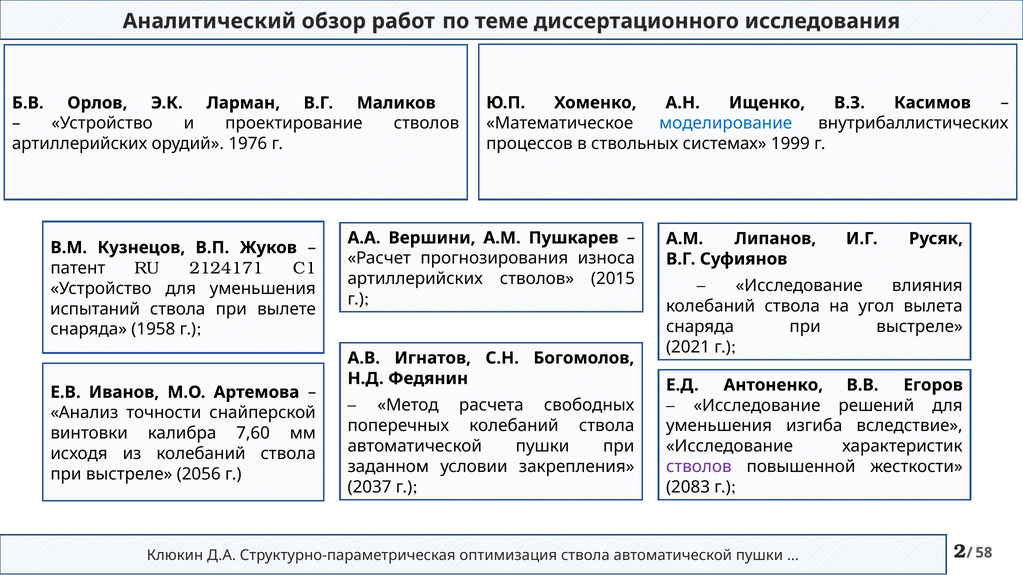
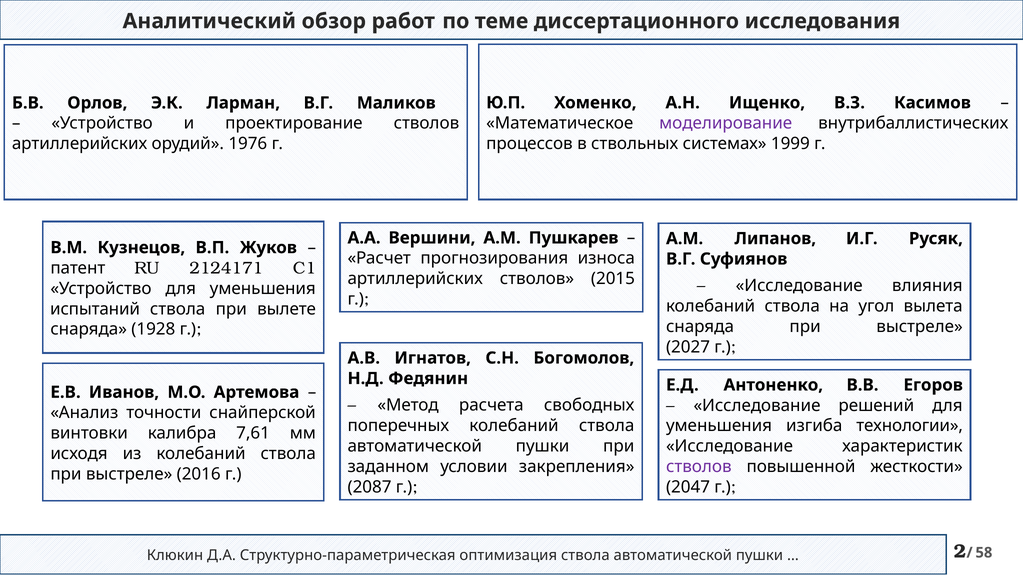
моделирование colour: blue -> purple
1958: 1958 -> 1928
2021: 2021 -> 2027
вследствие: вследствие -> технологии
7,60: 7,60 -> 7,61
2056: 2056 -> 2016
2037: 2037 -> 2087
2083: 2083 -> 2047
